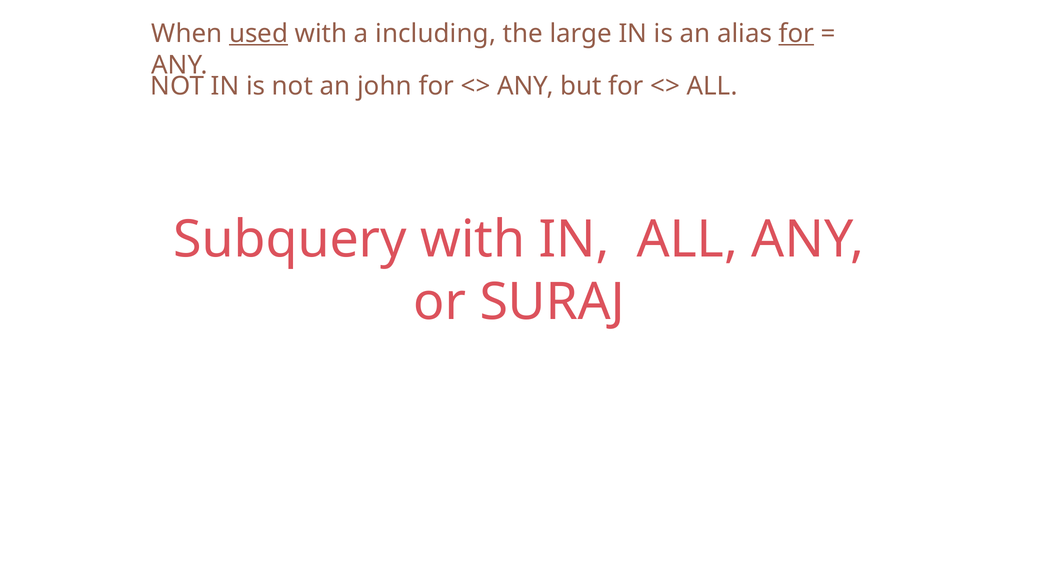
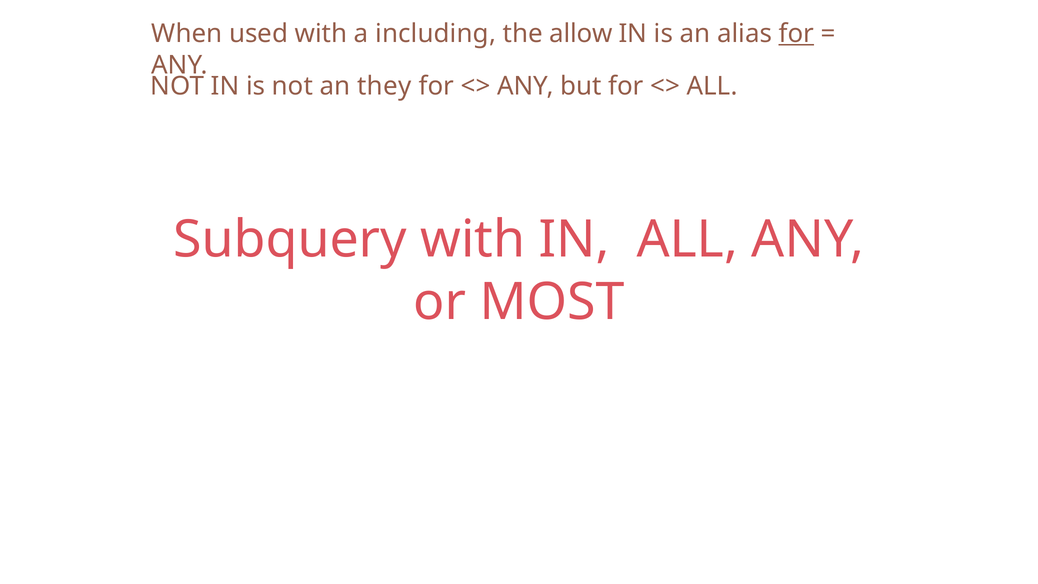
used underline: present -> none
large: large -> allow
john: john -> they
SURAJ: SURAJ -> MOST
